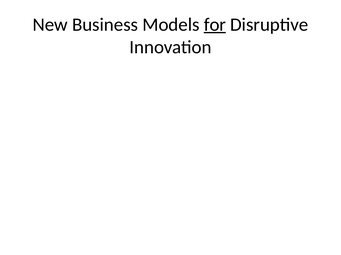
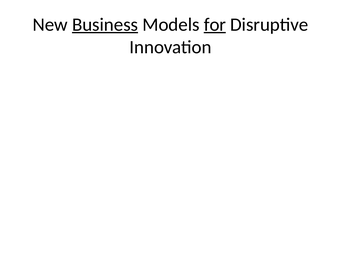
Business underline: none -> present
